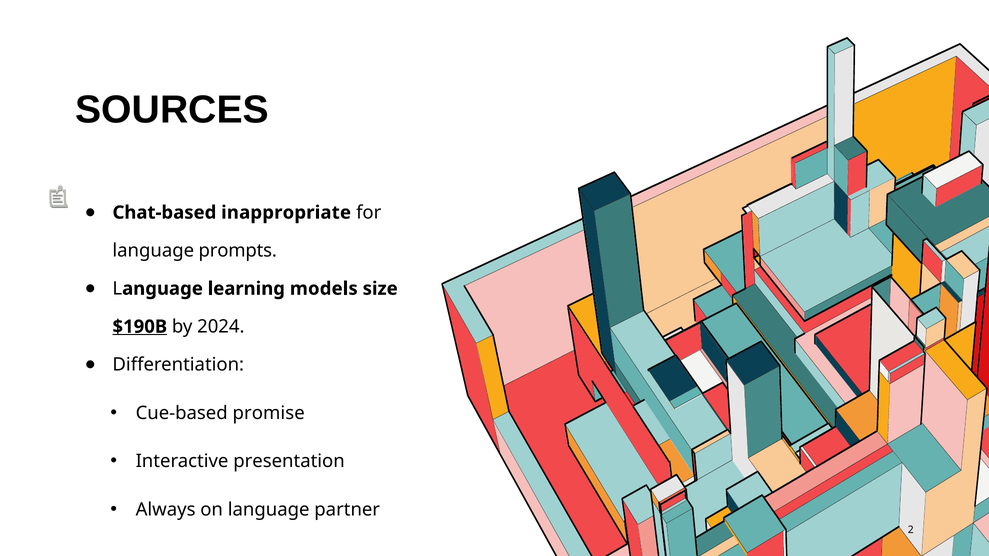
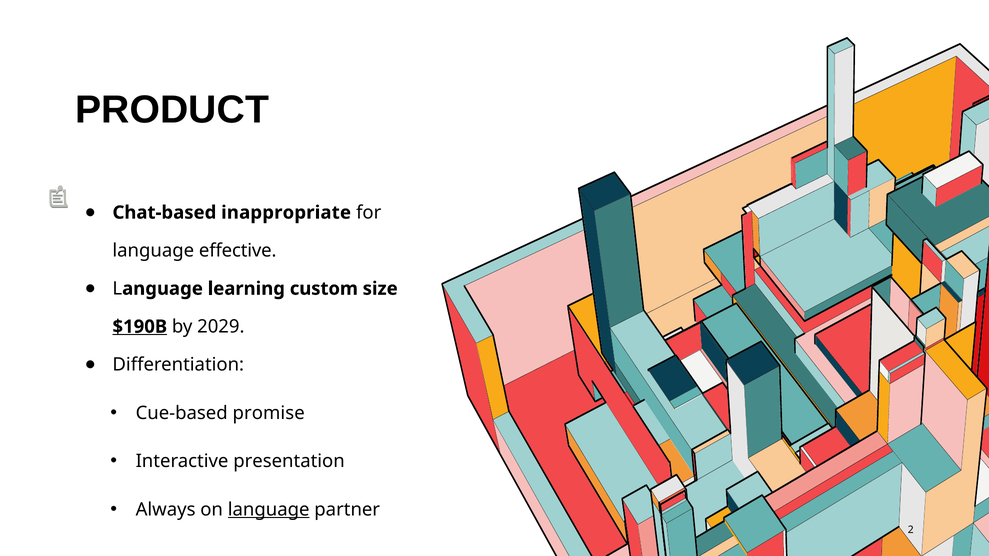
SOURCES: SOURCES -> PRODUCT
prompts: prompts -> effective
models: models -> custom
2024: 2024 -> 2029
language at (269, 510) underline: none -> present
